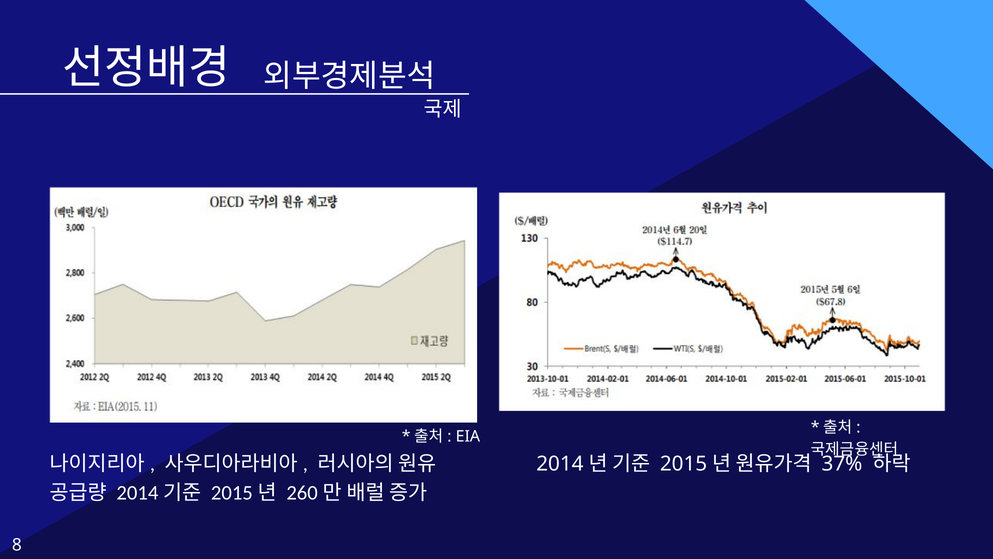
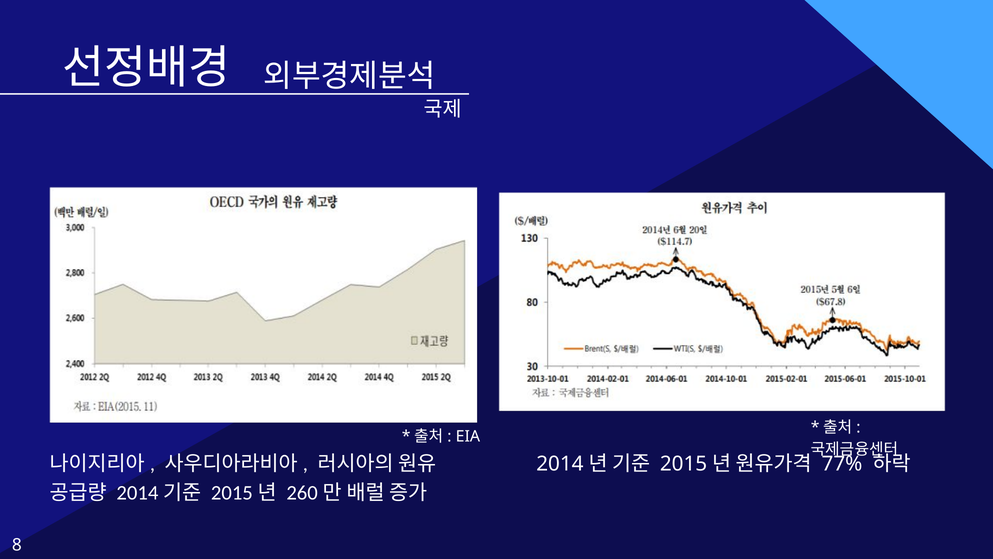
37%: 37% -> 77%
